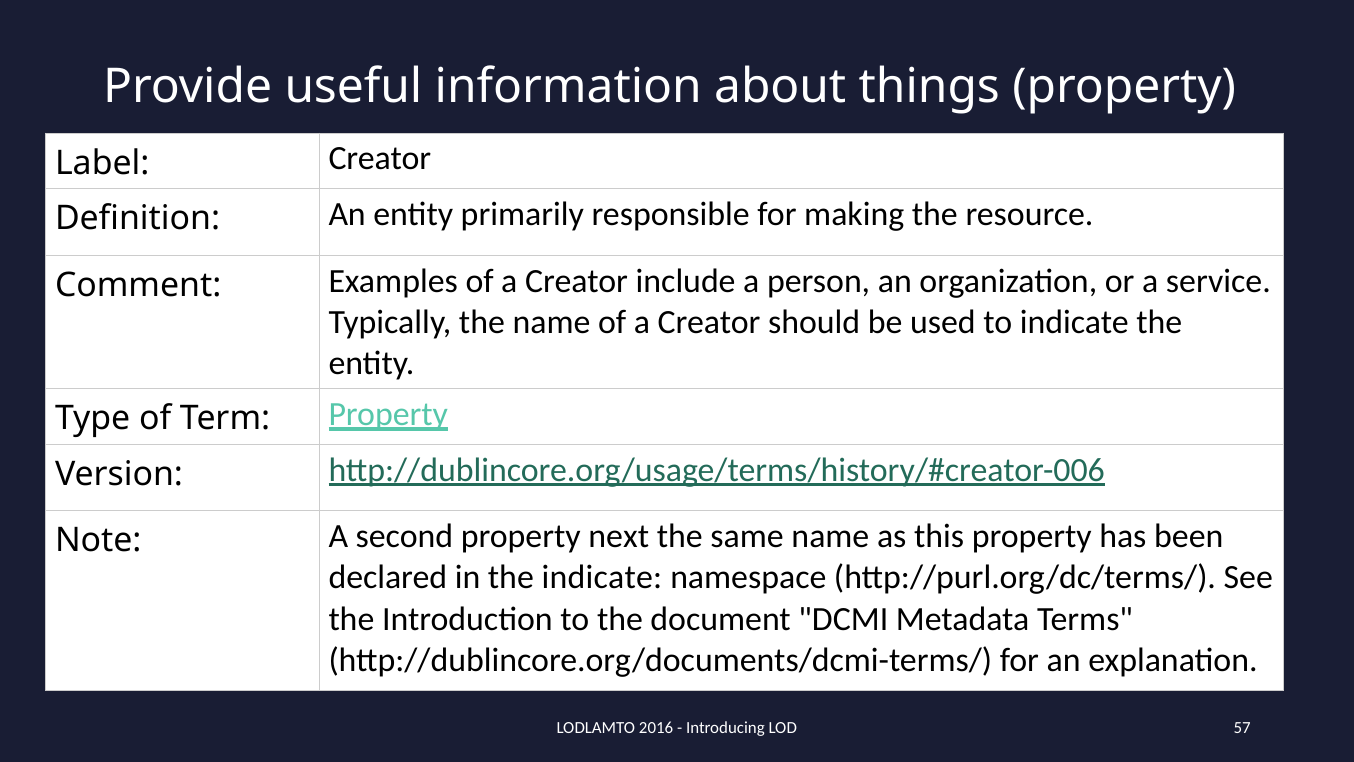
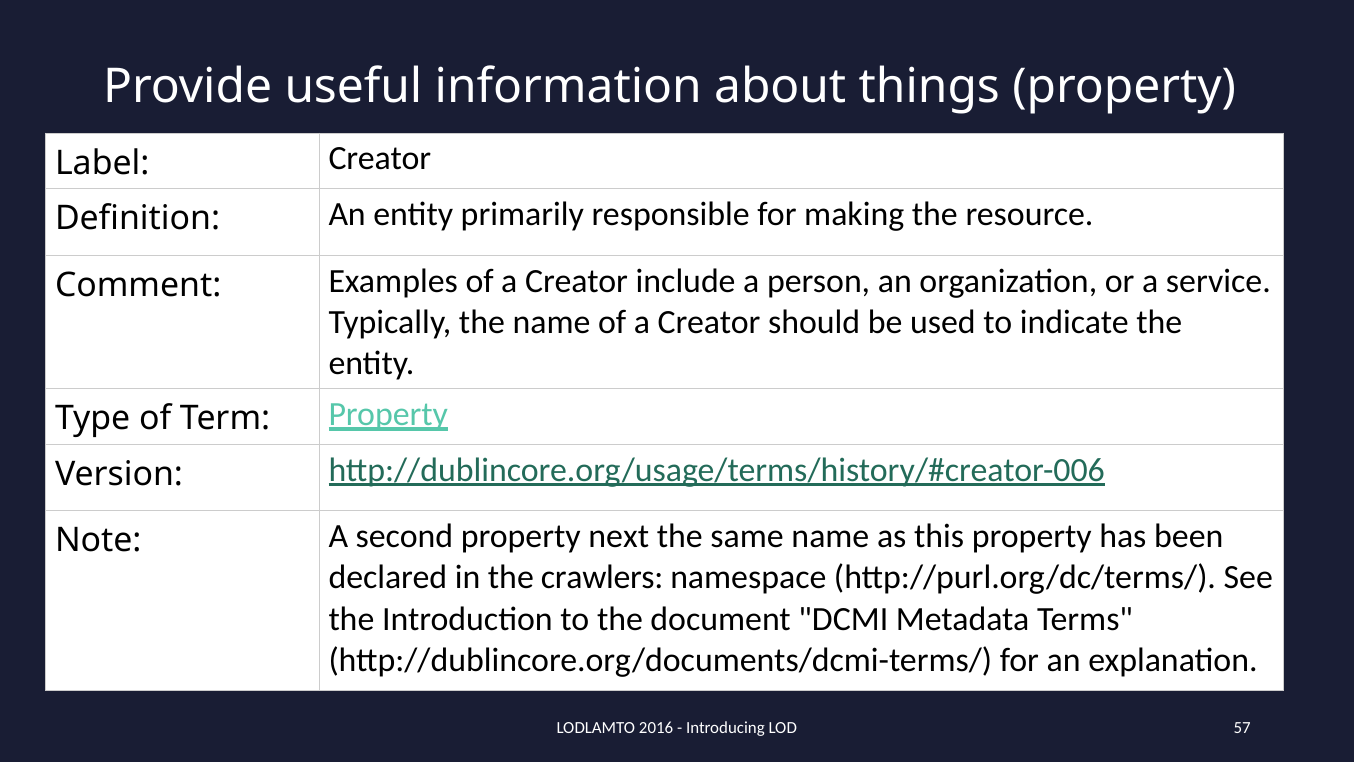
the indicate: indicate -> crawlers
